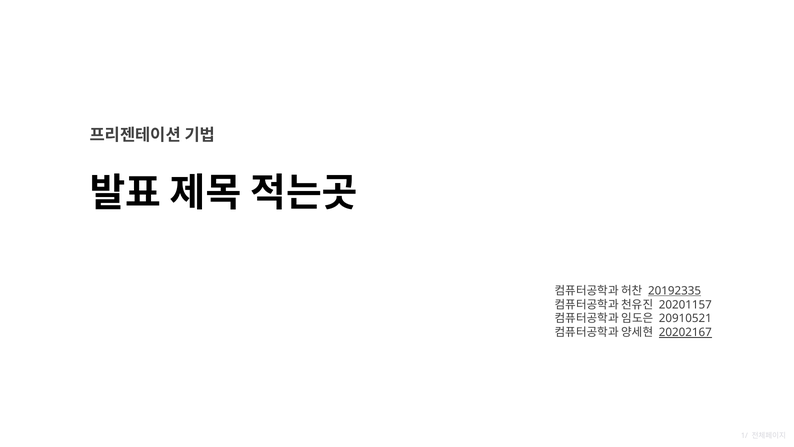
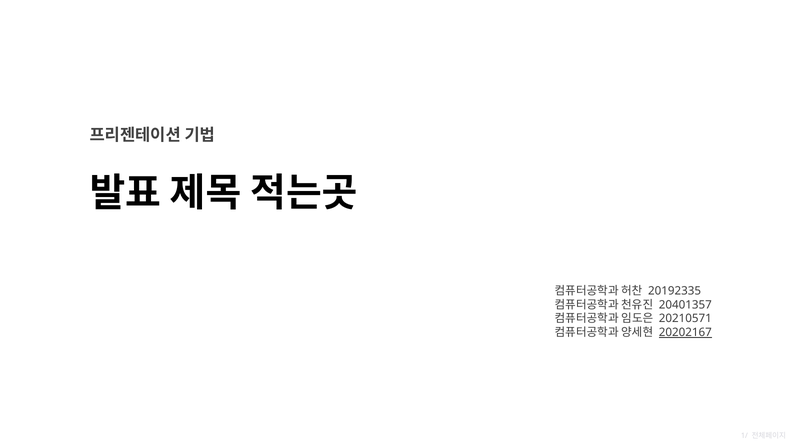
20192335 underline: present -> none
20201157: 20201157 -> 20401357
20910521: 20910521 -> 20210571
